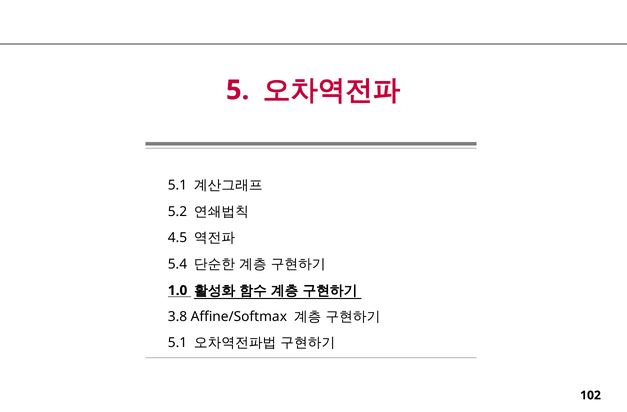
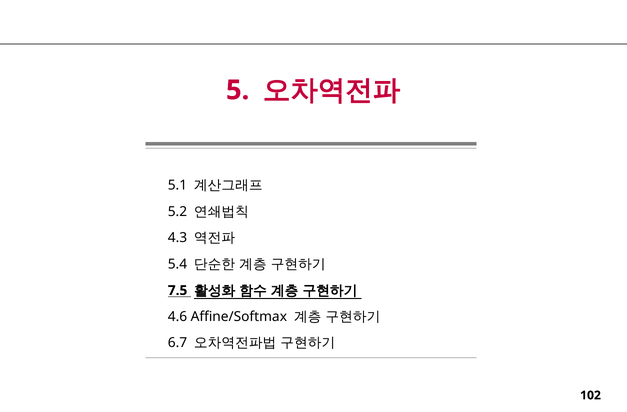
4.5: 4.5 -> 4.3
1.0: 1.0 -> 7.5
3.8: 3.8 -> 4.6
5.1 at (178, 343): 5.1 -> 6.7
